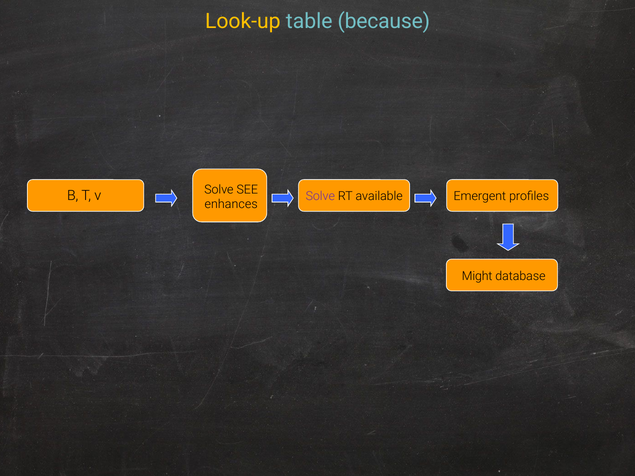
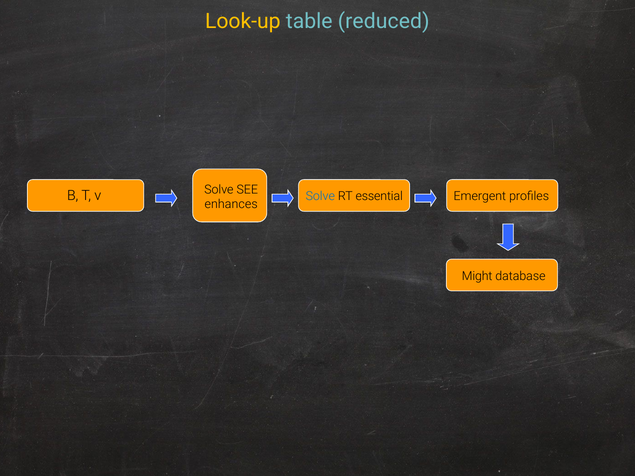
because: because -> reduced
Solve at (320, 197) colour: purple -> blue
available: available -> essential
